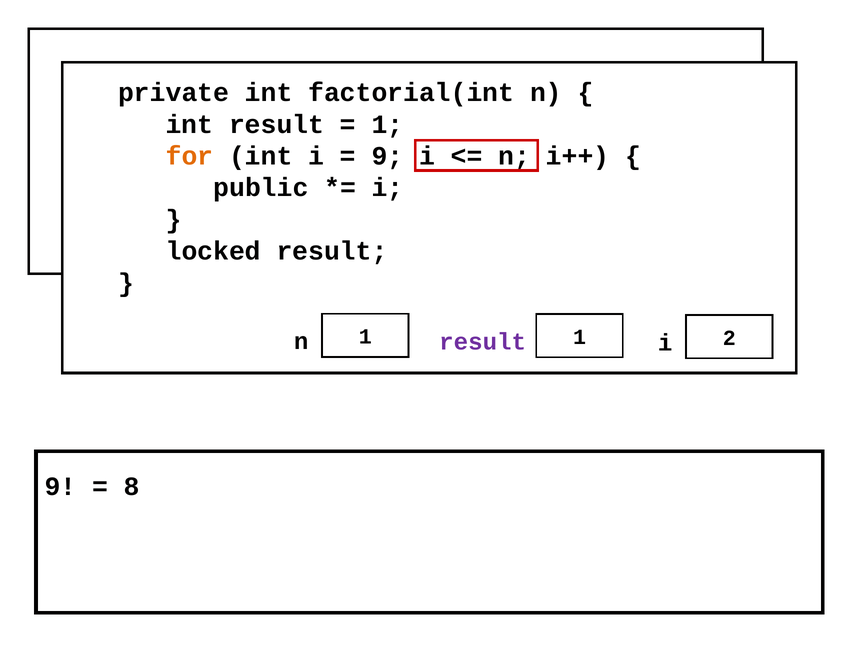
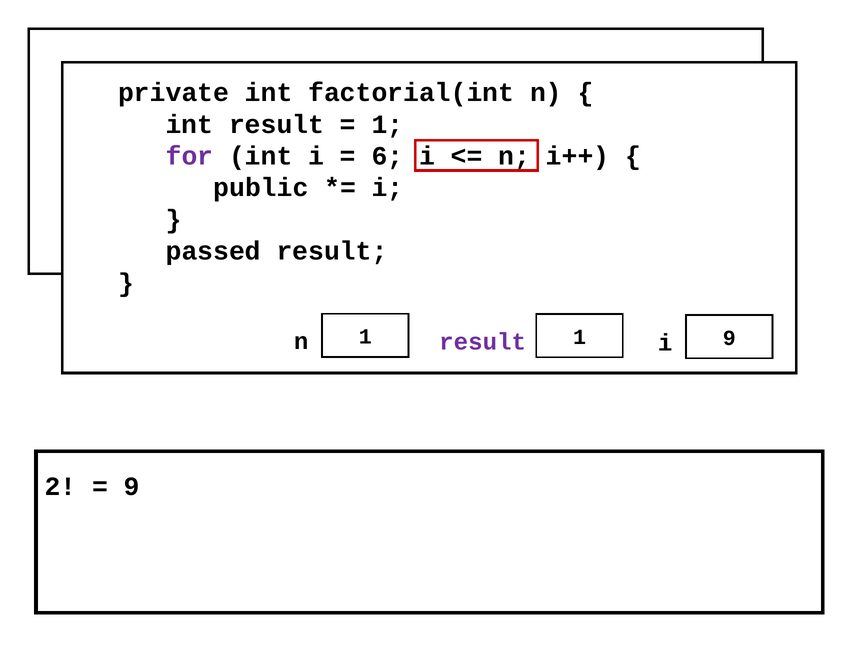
for colour: orange -> purple
9 at (387, 156): 9 -> 6
locked: locked -> passed
n 2: 2 -> 9
9 at (60, 487): 9 -> 2
8 at (132, 487): 8 -> 9
